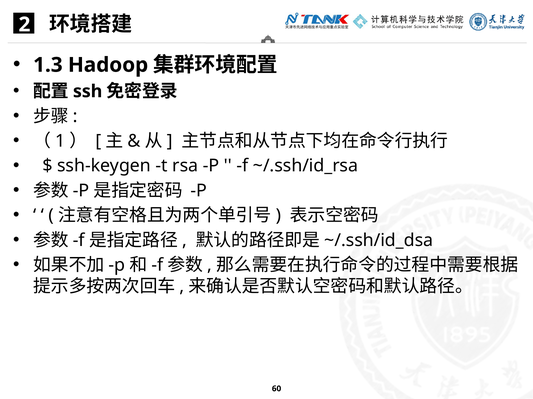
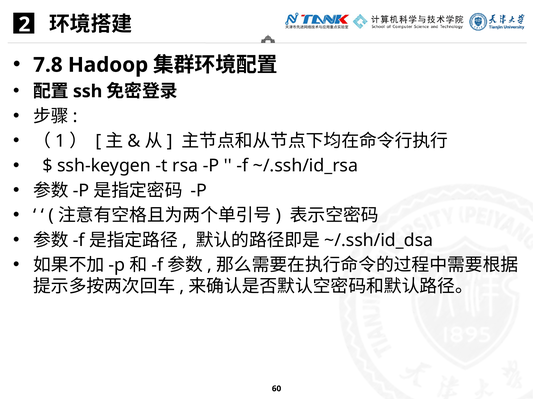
1.3: 1.3 -> 7.8
